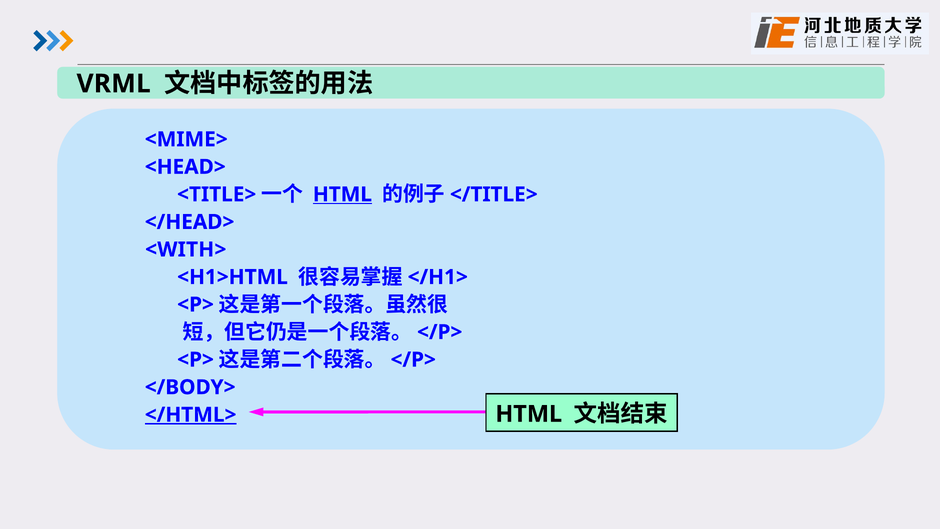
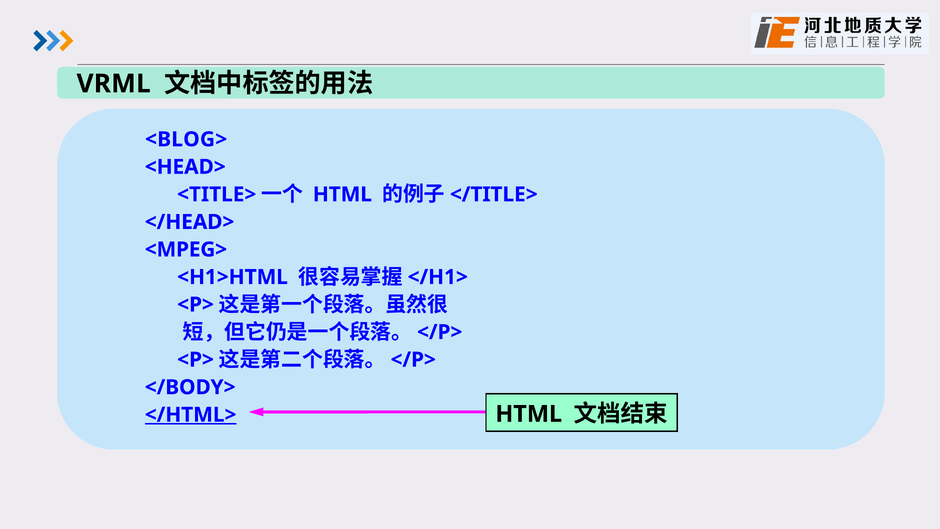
<MIME>: <MIME> -> <BLOG>
HTML at (342, 194) underline: present -> none
<WITH>: <WITH> -> <MPEG>
